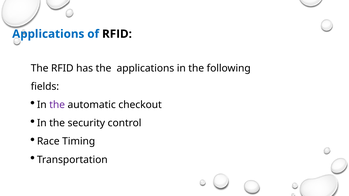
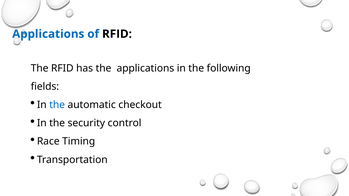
the at (57, 105) colour: purple -> blue
